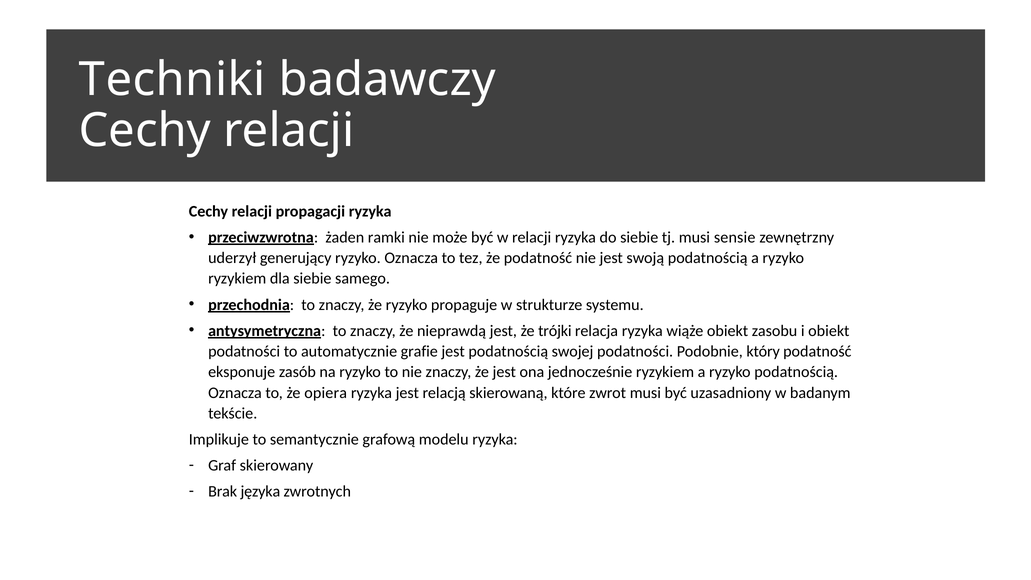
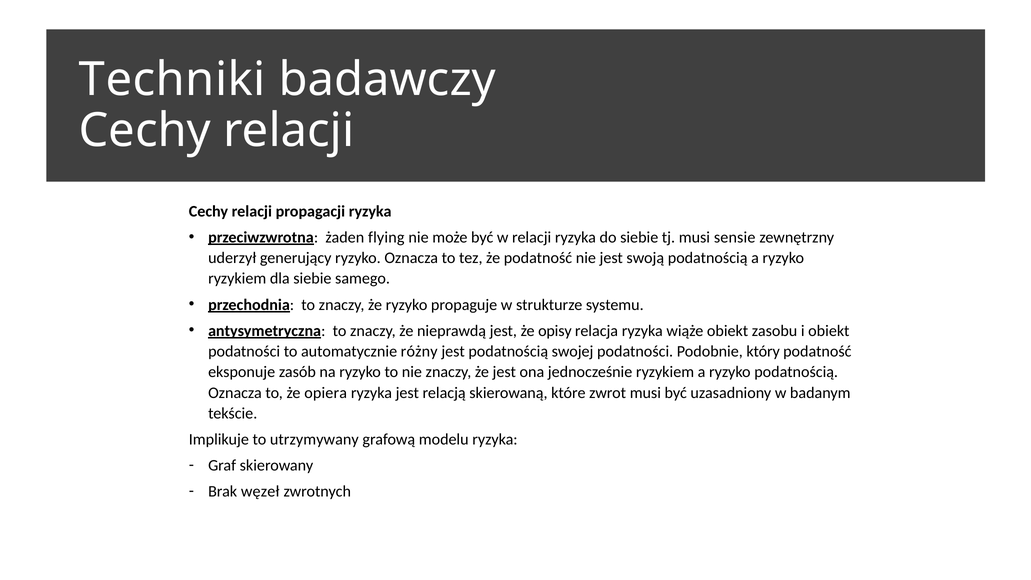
ramki: ramki -> flying
trójki: trójki -> opisy
grafie: grafie -> różny
semantycznie: semantycznie -> utrzymywany
języka: języka -> węzeł
